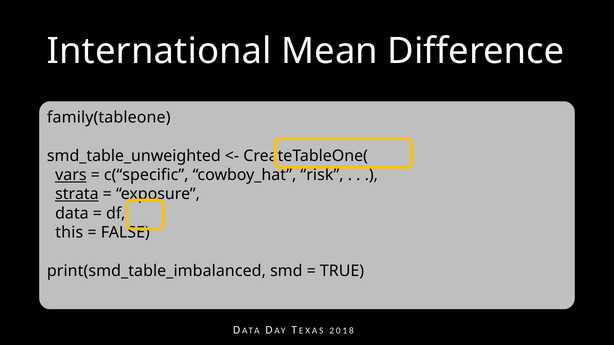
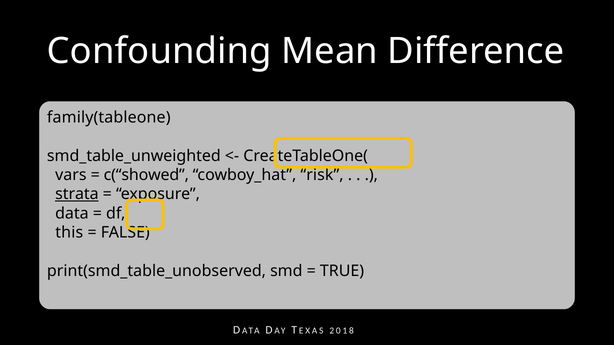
International: International -> Confounding
vars underline: present -> none
c(“specific: c(“specific -> c(“showed
print(smd_table_imbalanced: print(smd_table_imbalanced -> print(smd_table_unobserved
